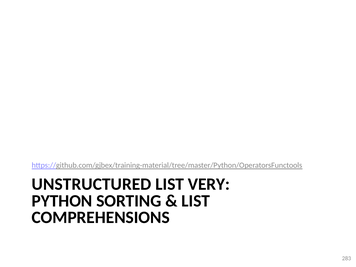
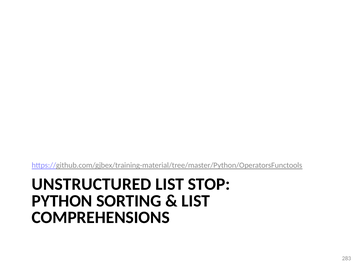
VERY: VERY -> STOP
